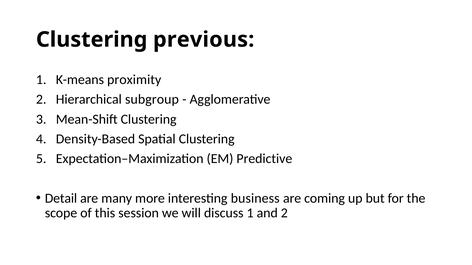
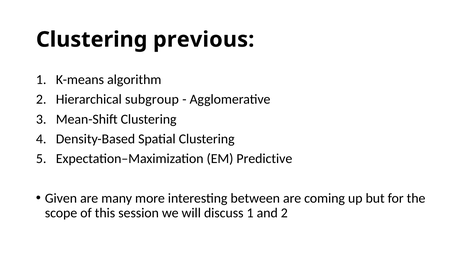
proximity: proximity -> algorithm
Detail: Detail -> Given
business: business -> between
